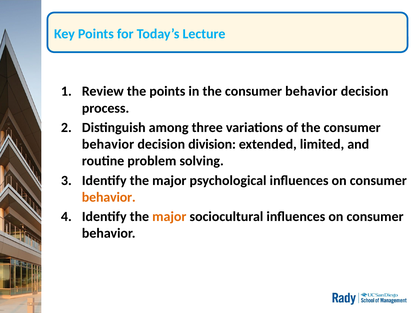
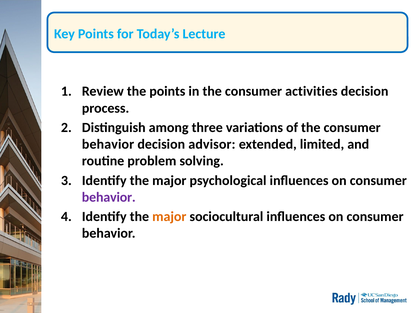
in the consumer behavior: behavior -> activities
division: division -> advisor
behavior at (109, 197) colour: orange -> purple
